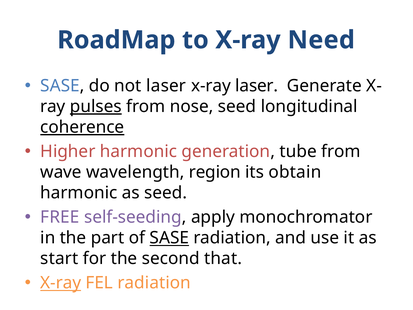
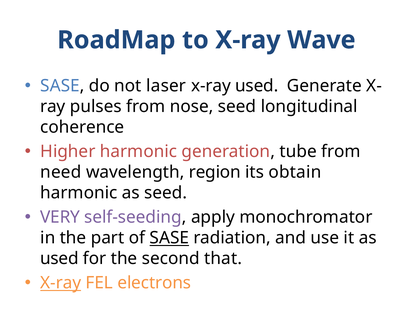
Need: Need -> Wave
x-ray laser: laser -> used
pulses underline: present -> none
coherence underline: present -> none
wave: wave -> need
FREE: FREE -> VERY
start at (59, 258): start -> used
FEL radiation: radiation -> electrons
